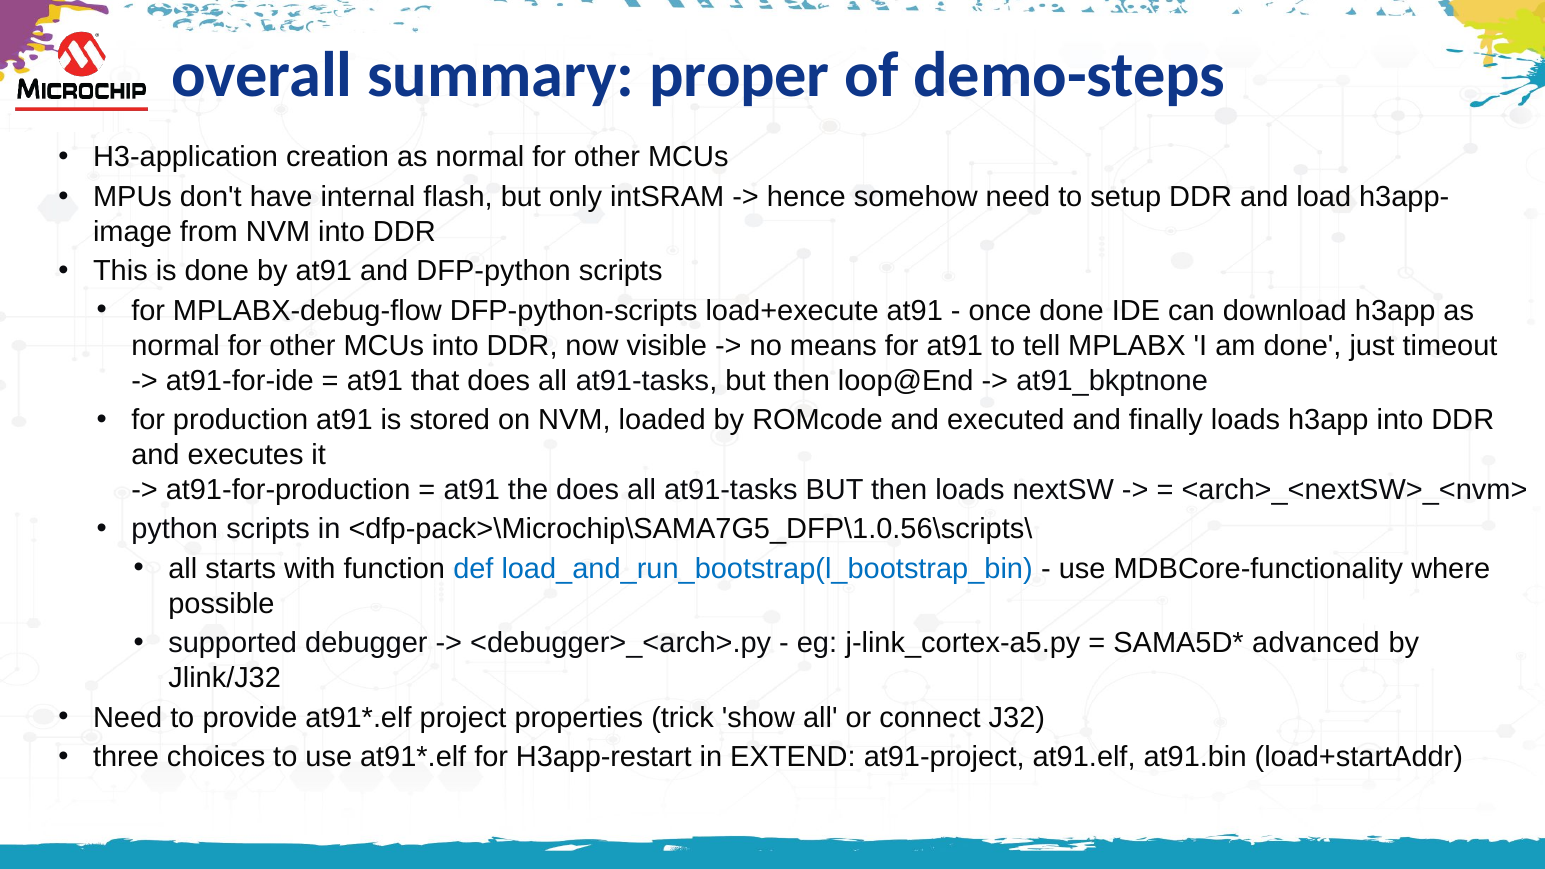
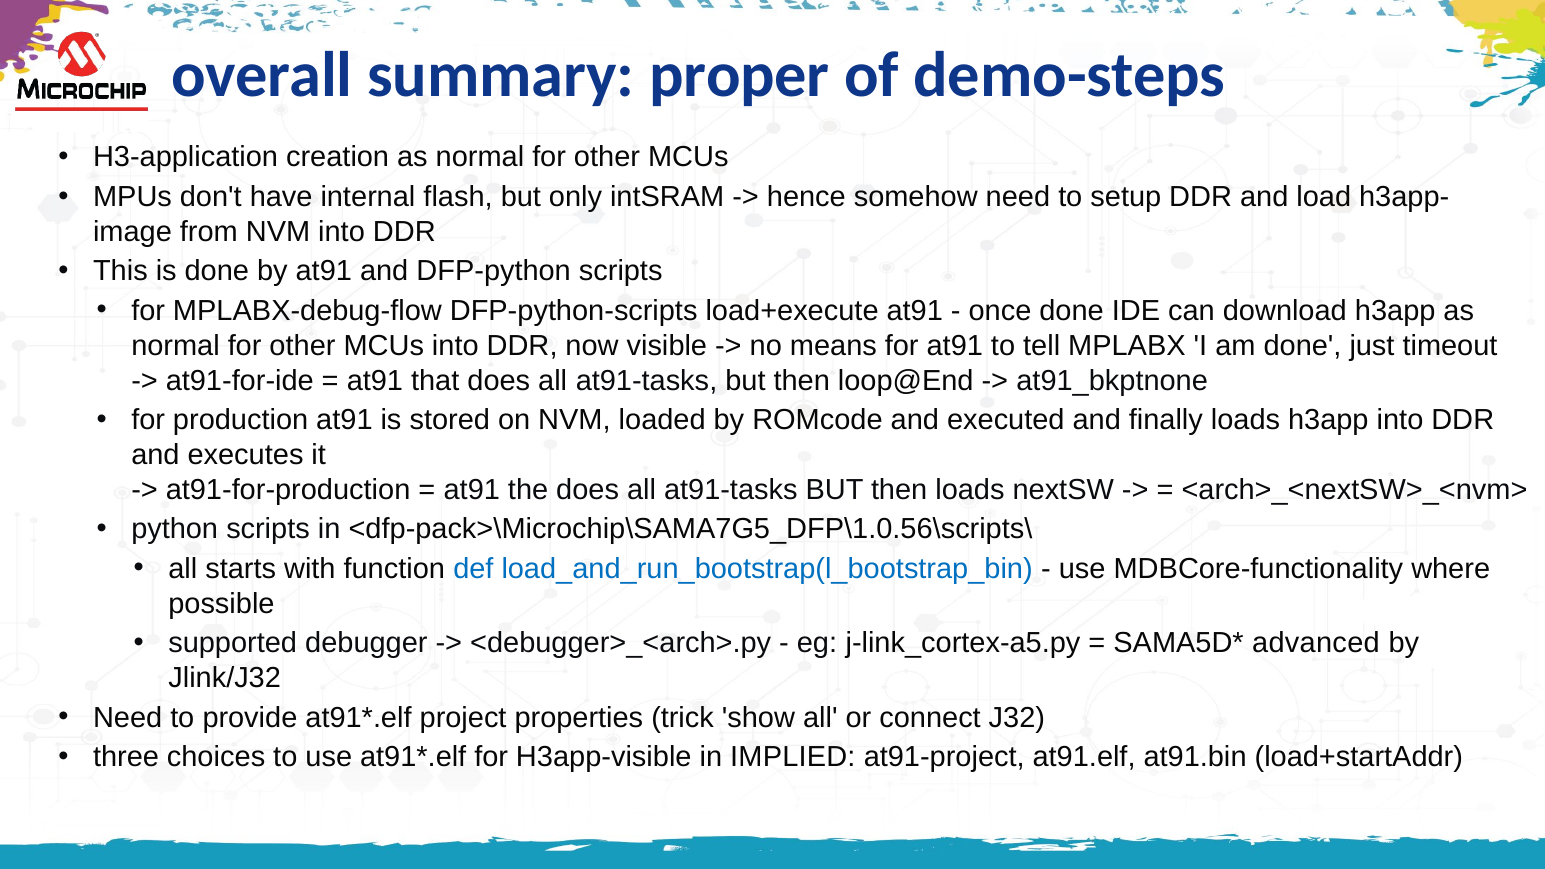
H3app-restart: H3app-restart -> H3app-visible
EXTEND: EXTEND -> IMPLIED
